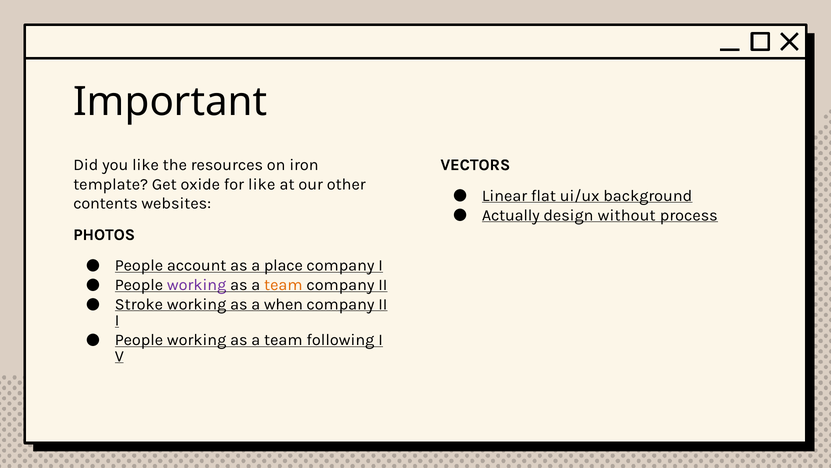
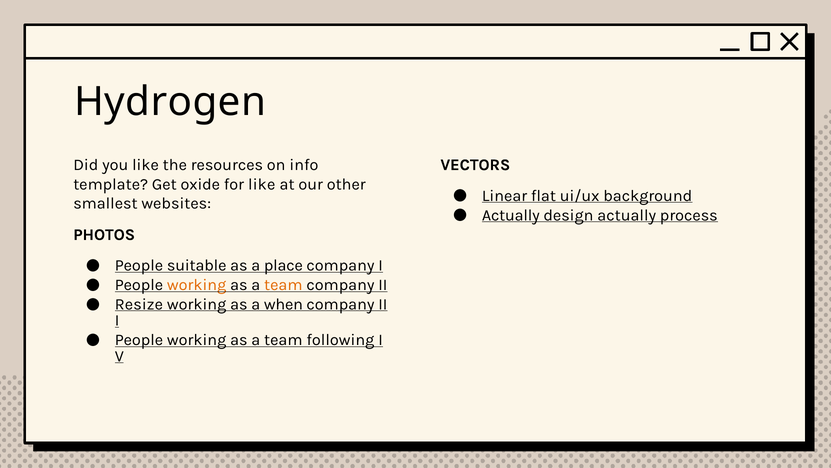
Important: Important -> Hydrogen
iron: iron -> info
contents: contents -> smallest
design without: without -> actually
account: account -> suitable
working at (197, 285) colour: purple -> orange
Stroke: Stroke -> Resize
